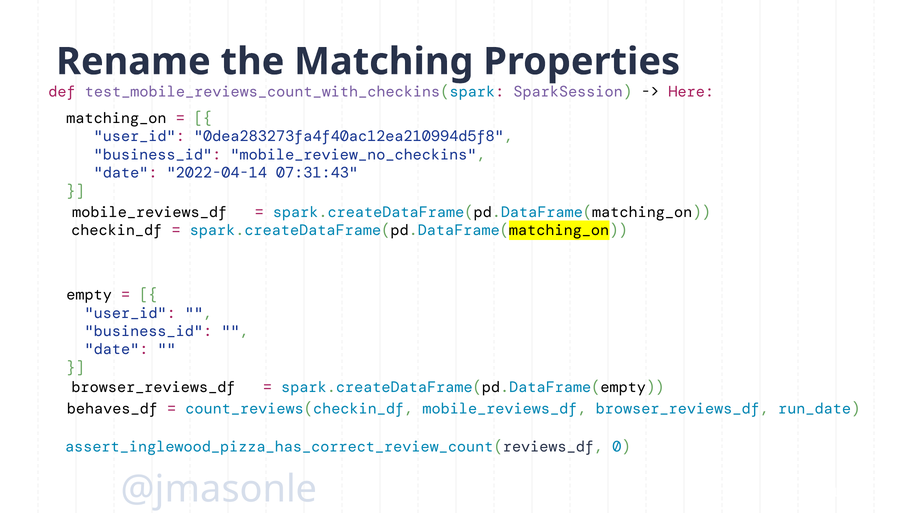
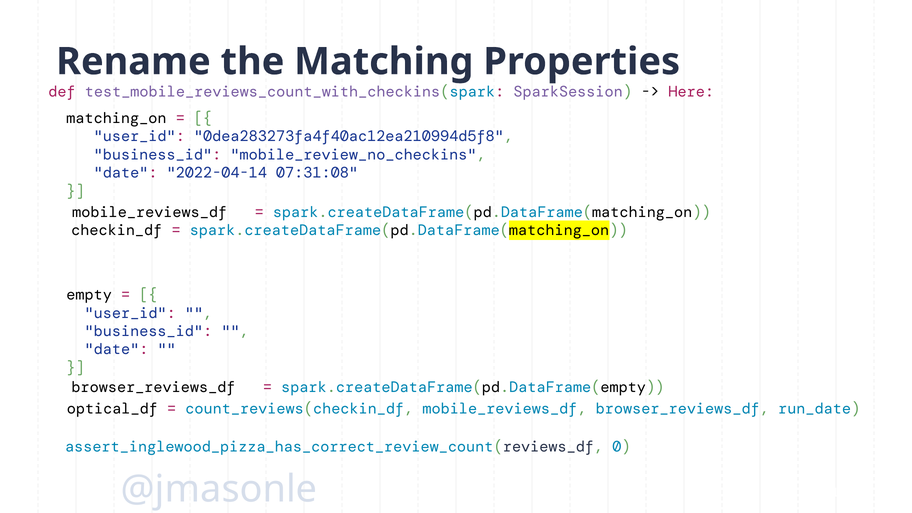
07:31:43: 07:31:43 -> 07:31:08
behaves_df: behaves_df -> optical_df
